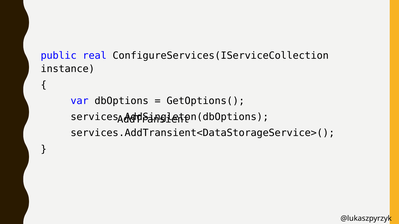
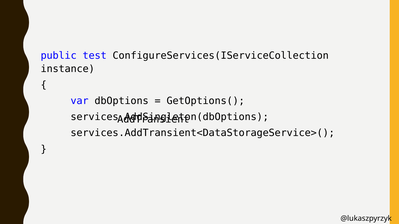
real: real -> test
